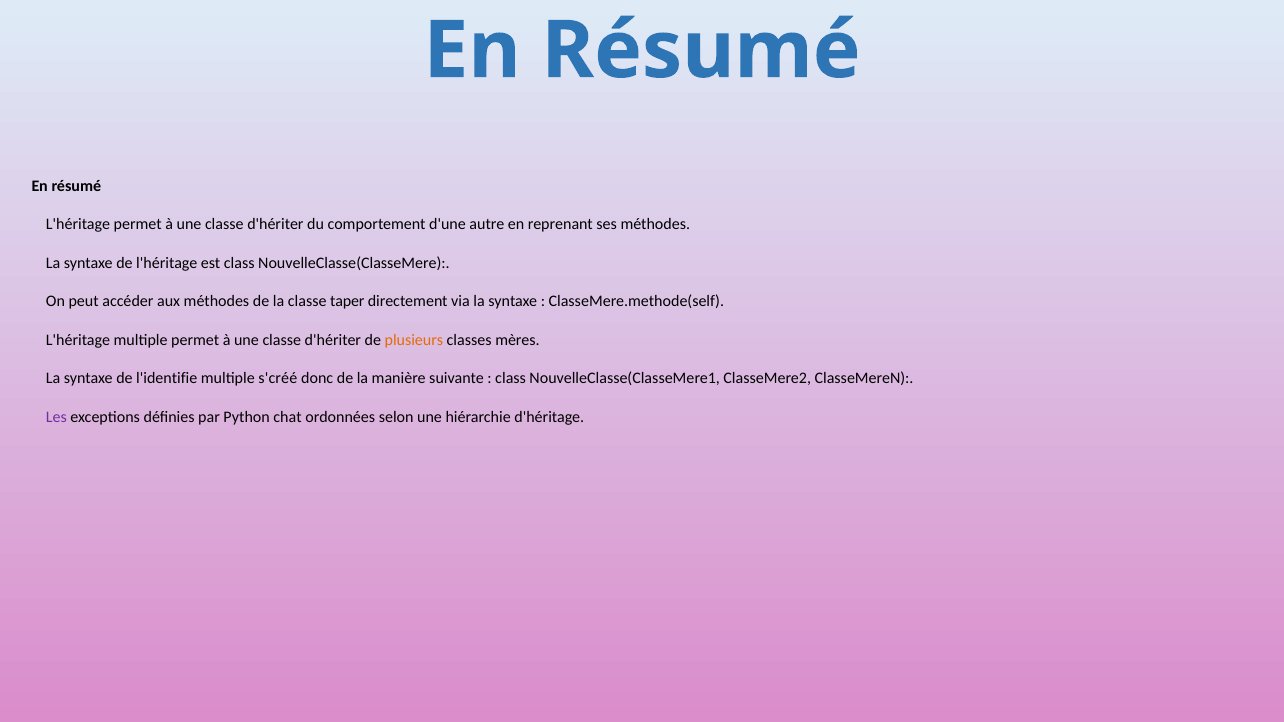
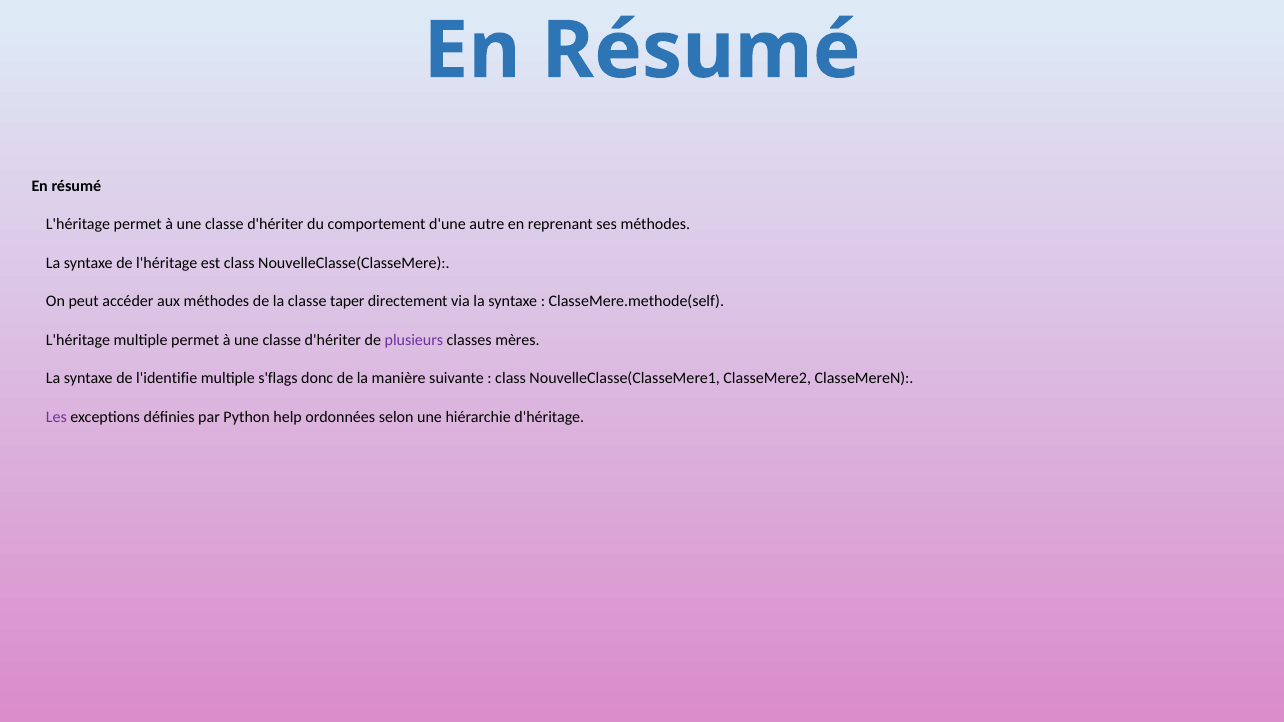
plusieurs colour: orange -> purple
s'créé: s'créé -> s'flags
chat: chat -> help
